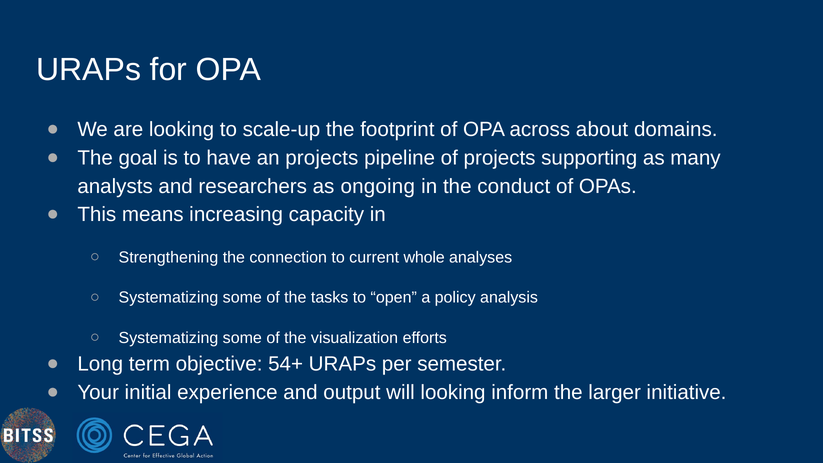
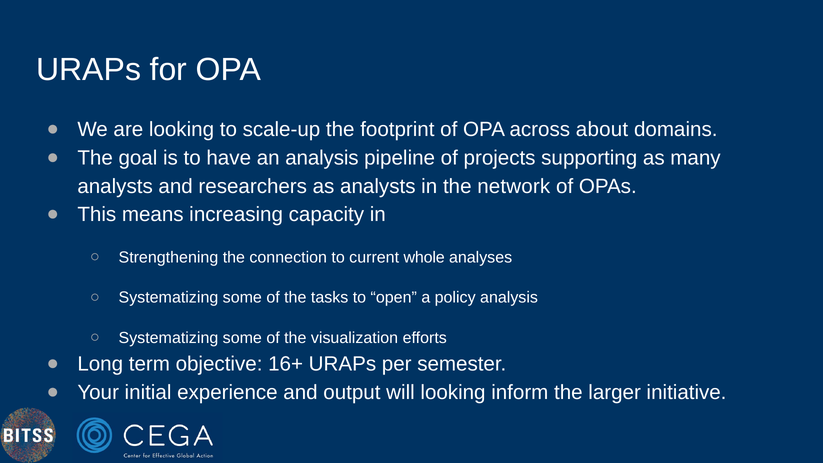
an projects: projects -> analysis
as ongoing: ongoing -> analysts
conduct: conduct -> network
54+: 54+ -> 16+
